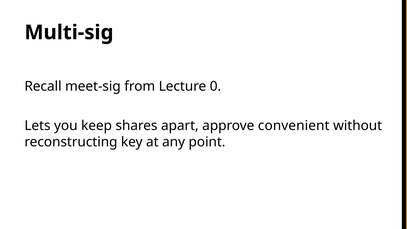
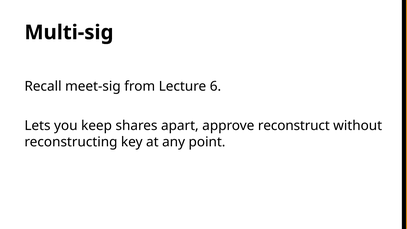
0: 0 -> 6
convenient: convenient -> reconstruct
